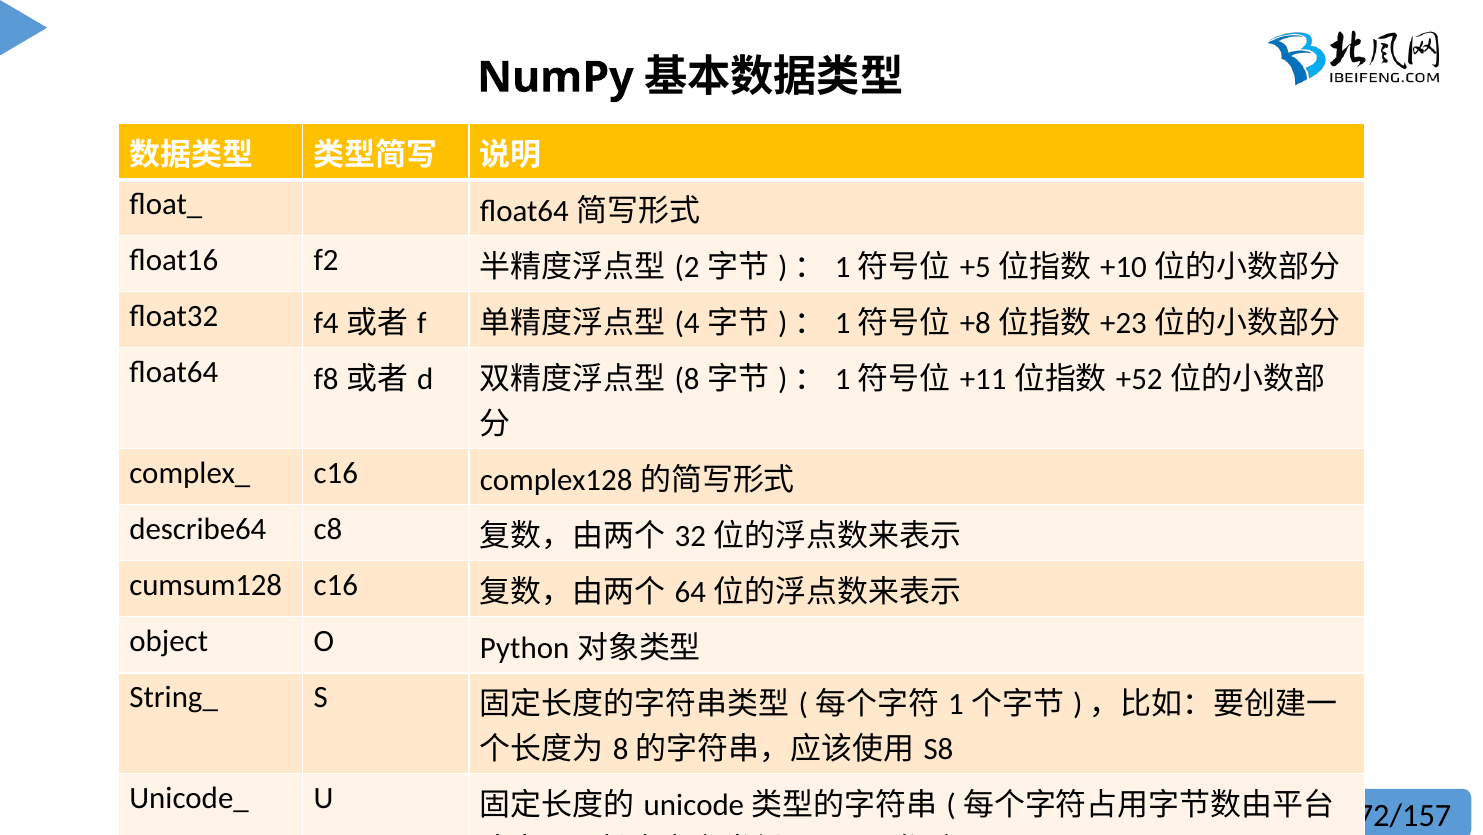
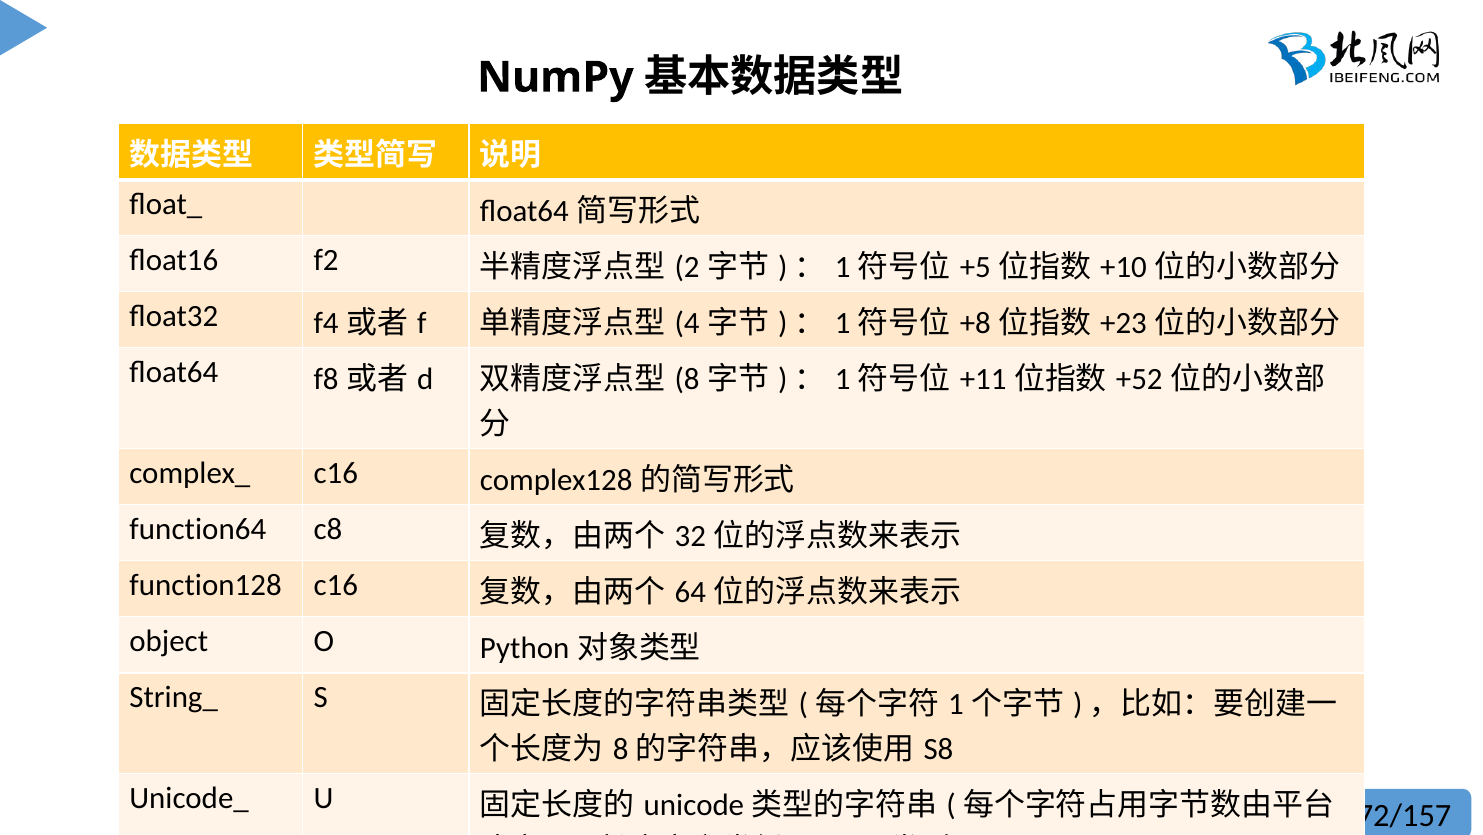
describe64: describe64 -> function64
cumsum128: cumsum128 -> function128
